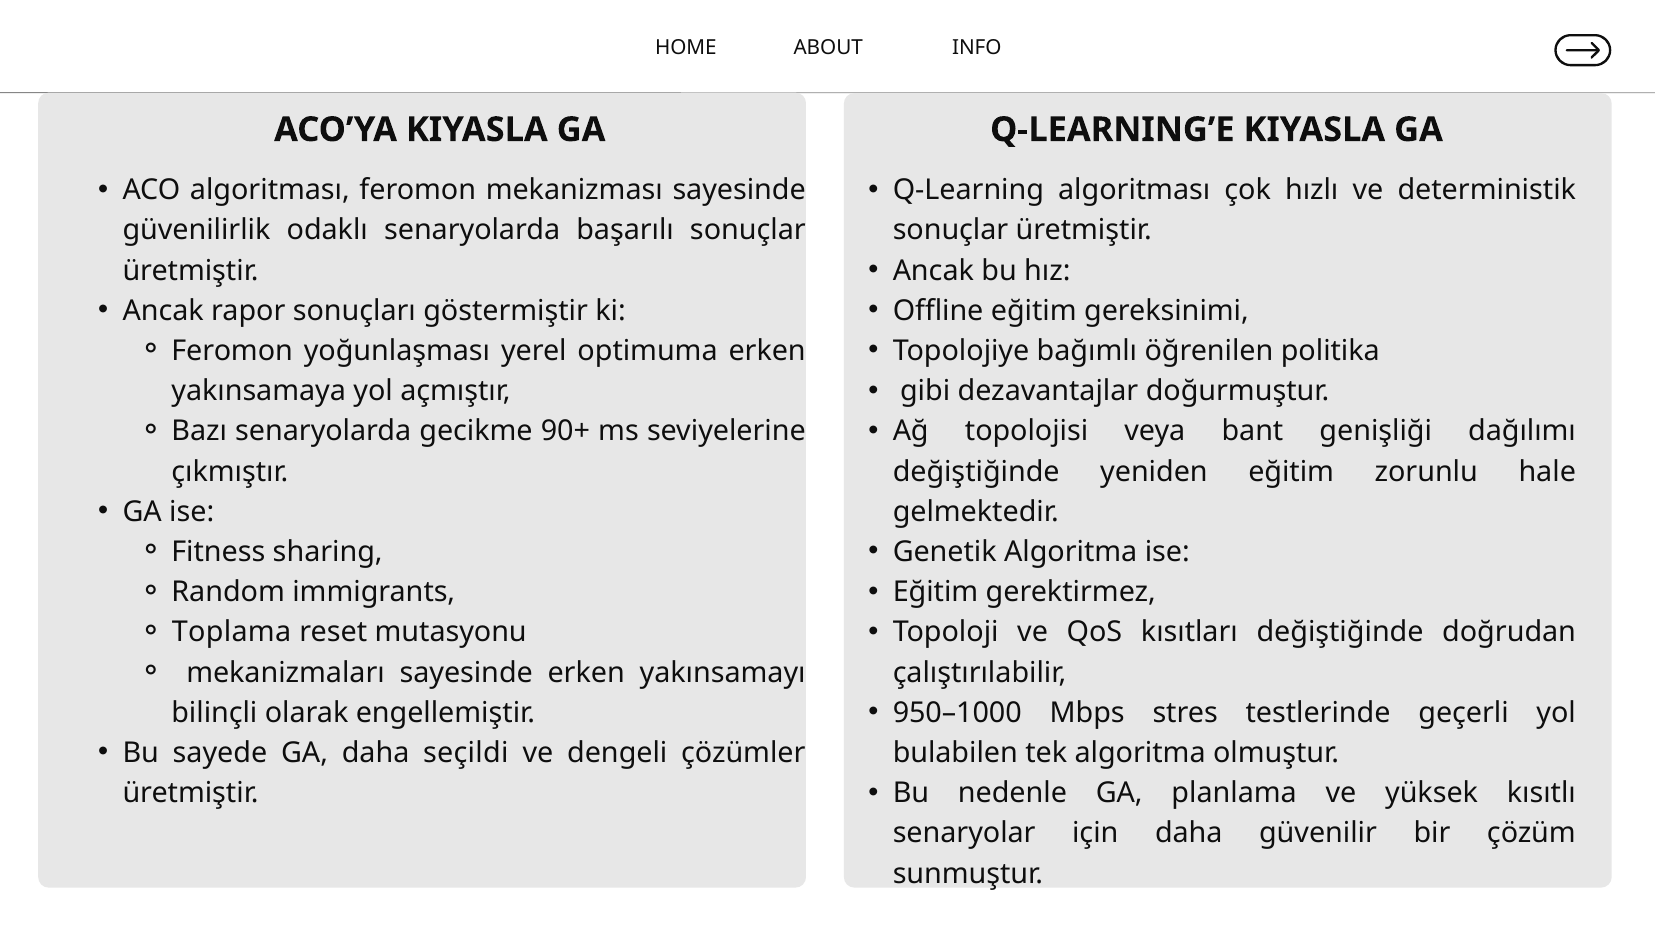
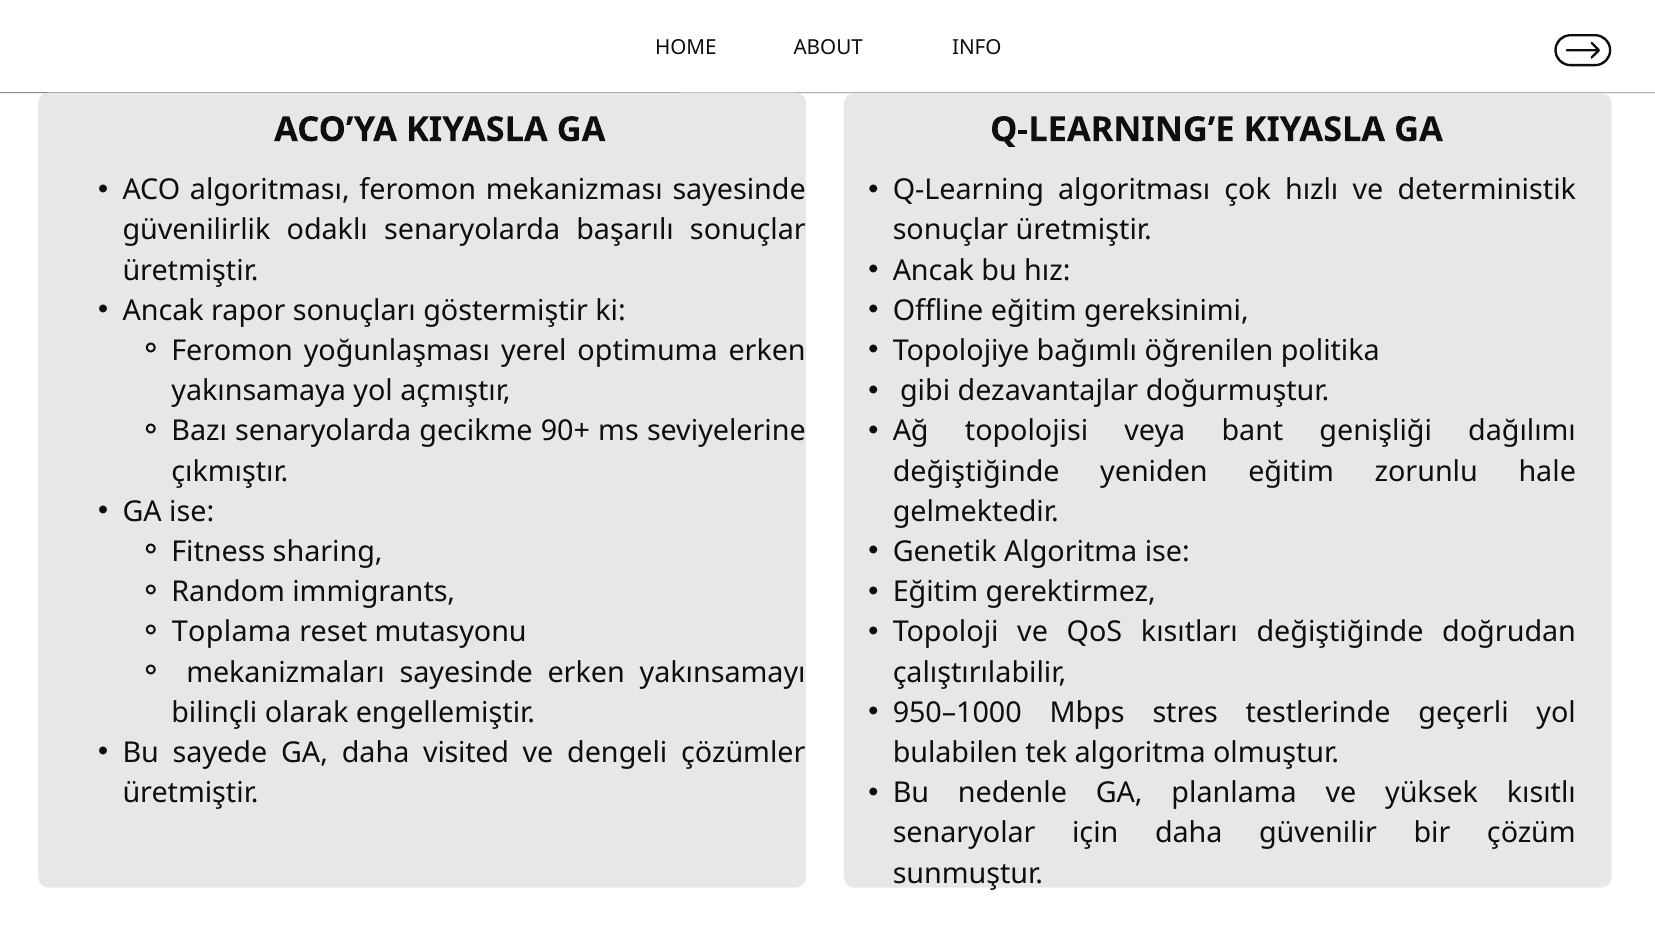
seçildi: seçildi -> visited
